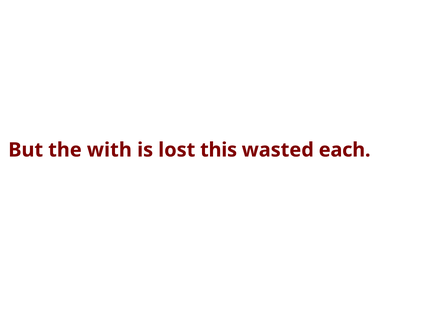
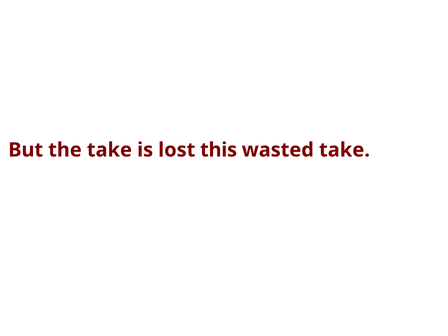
the with: with -> take
wasted each: each -> take
